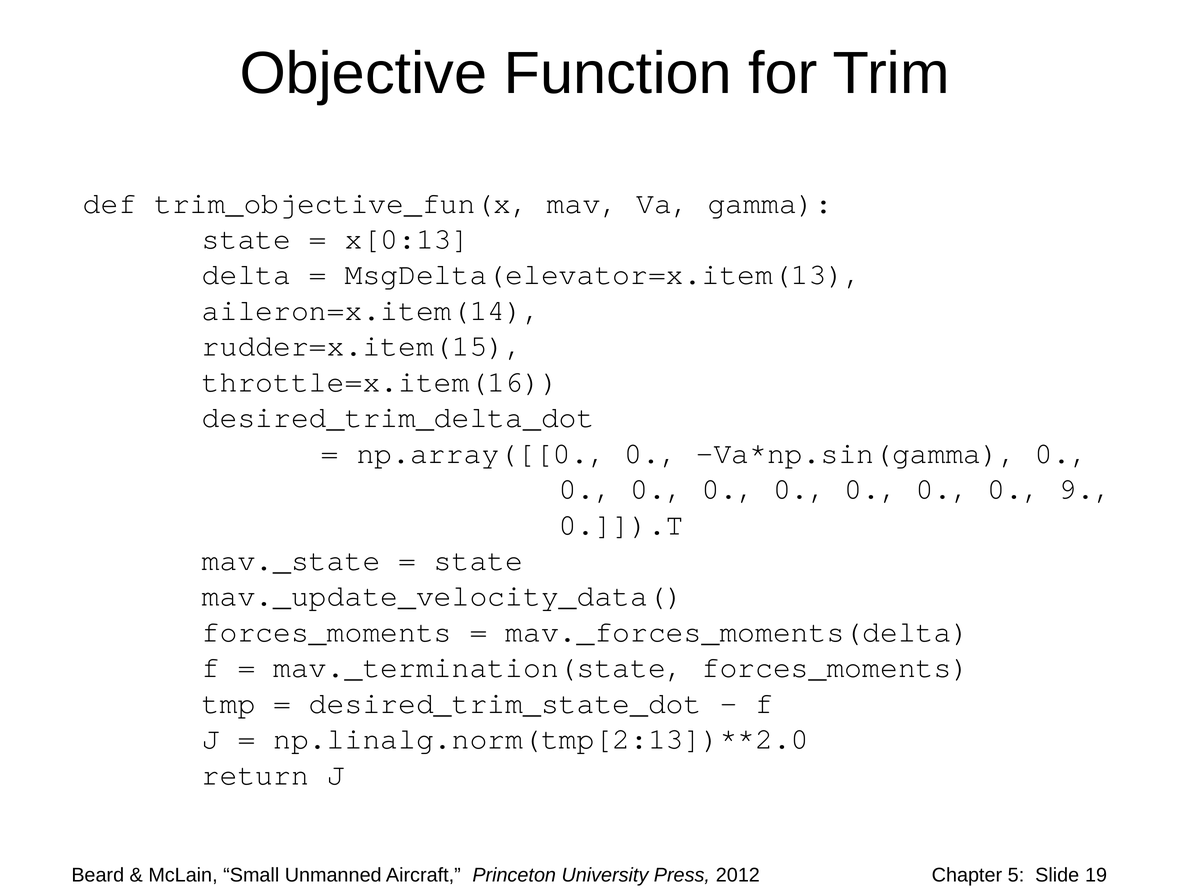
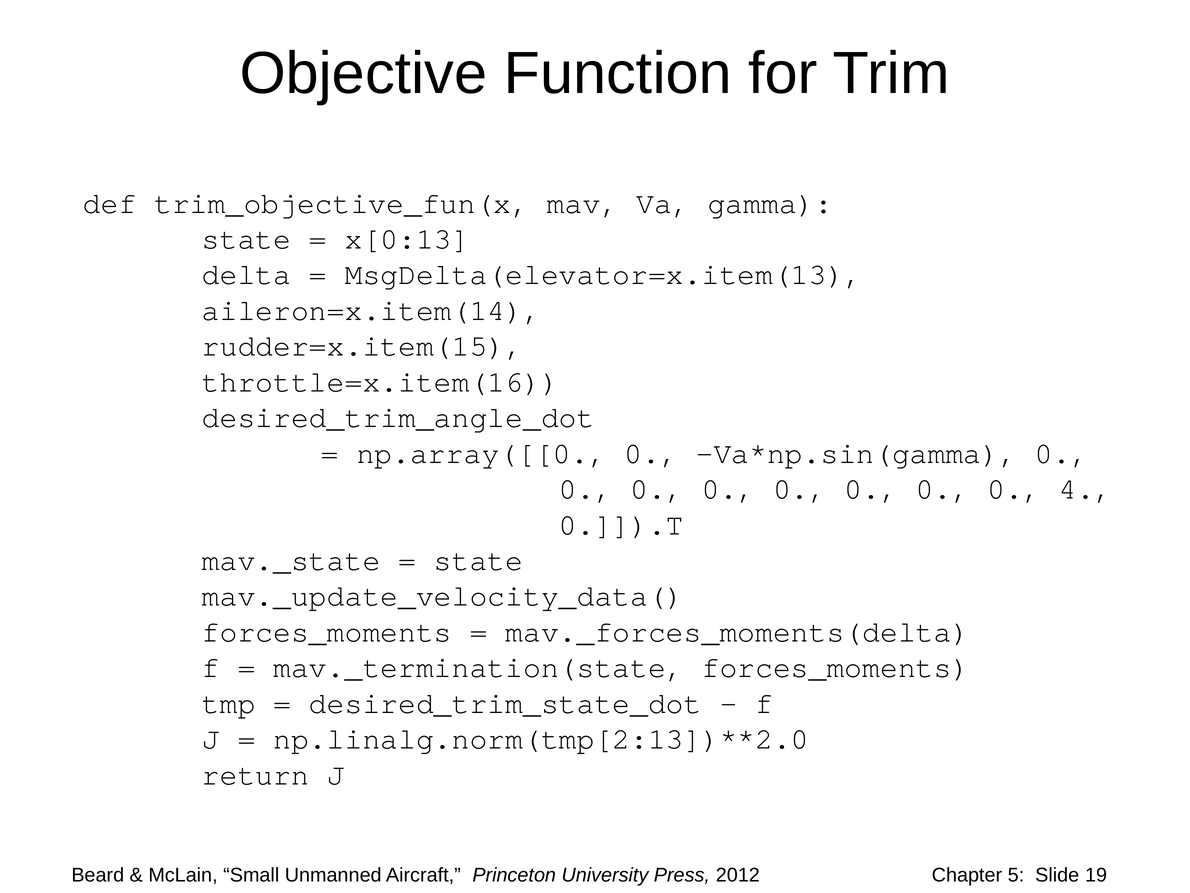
desired_trim_delta_dot: desired_trim_delta_dot -> desired_trim_angle_dot
9: 9 -> 4
